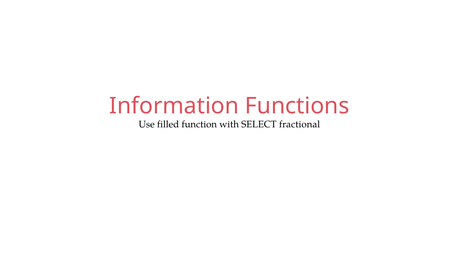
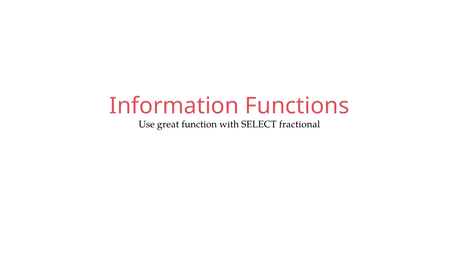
filled: filled -> great
